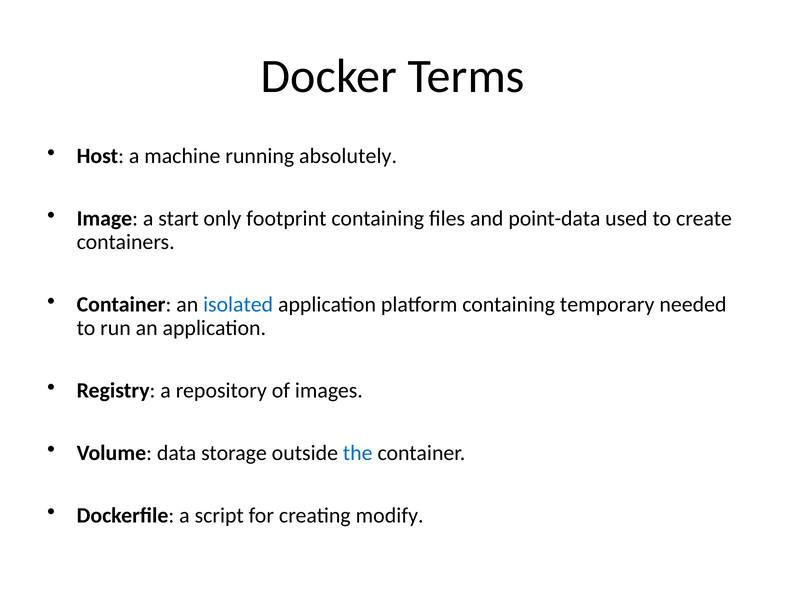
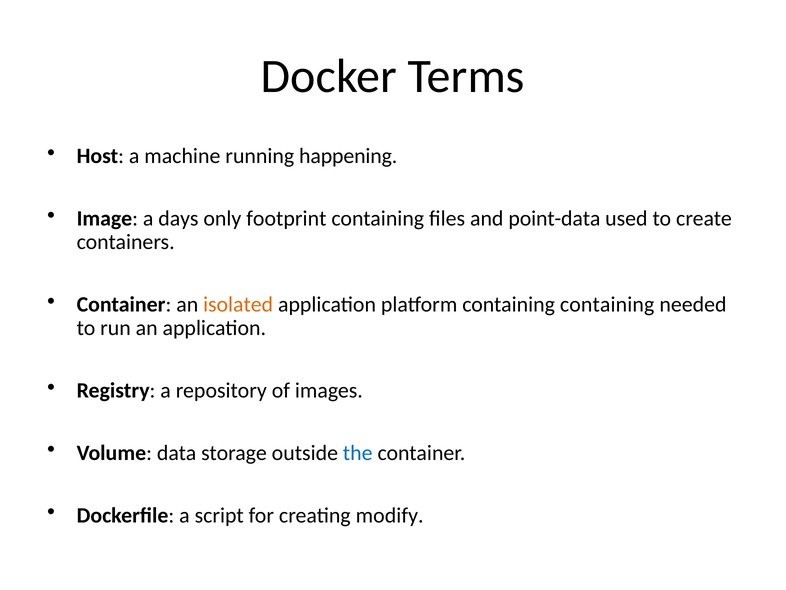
absolutely: absolutely -> happening
start: start -> days
isolated colour: blue -> orange
containing temporary: temporary -> containing
